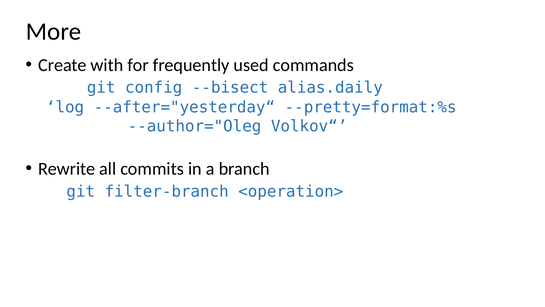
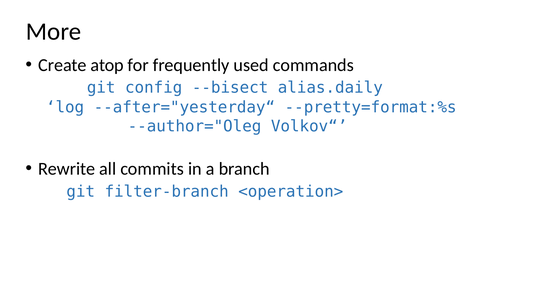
with: with -> atop
